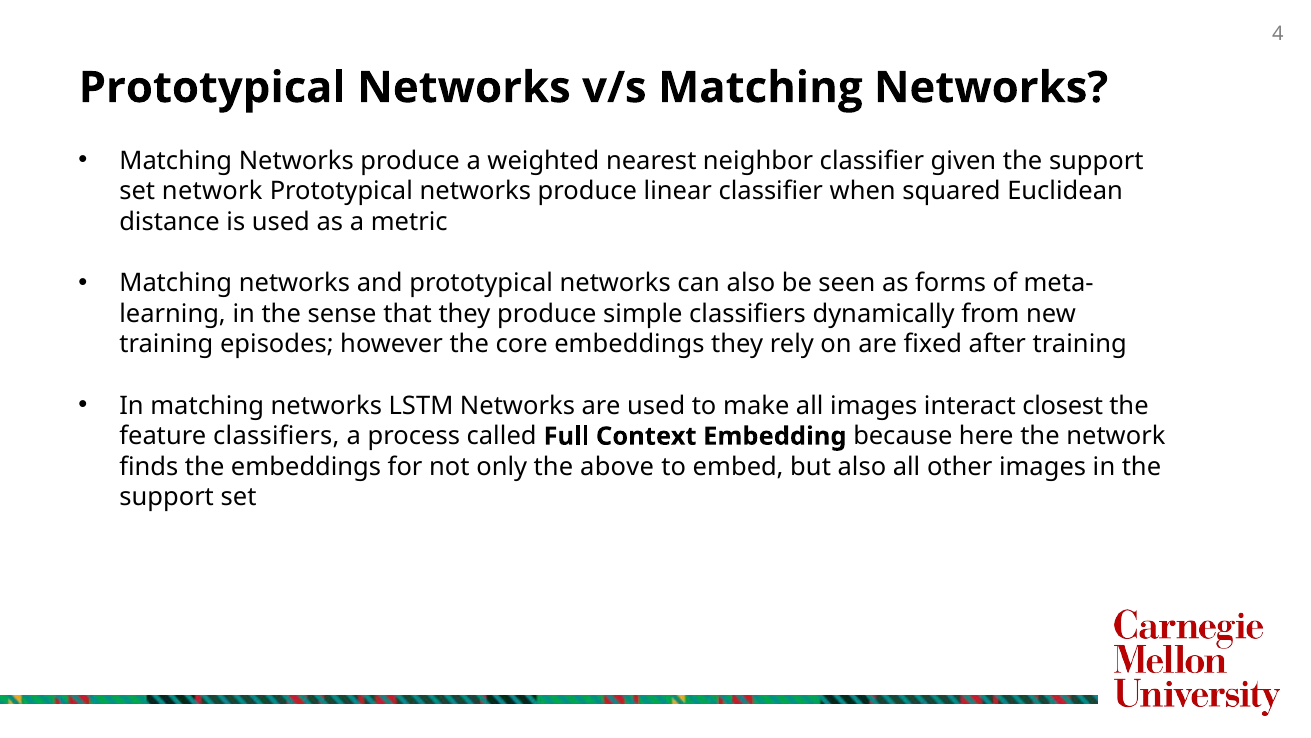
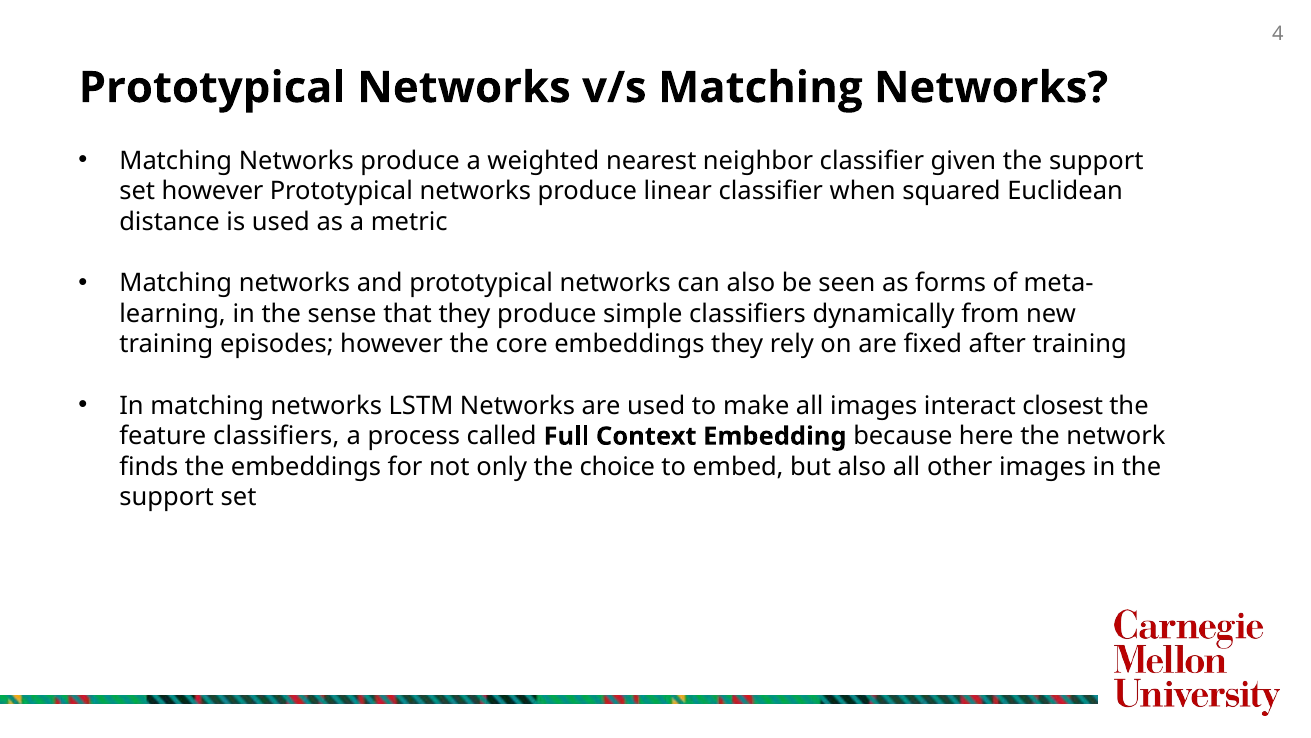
set network: network -> however
above: above -> choice
